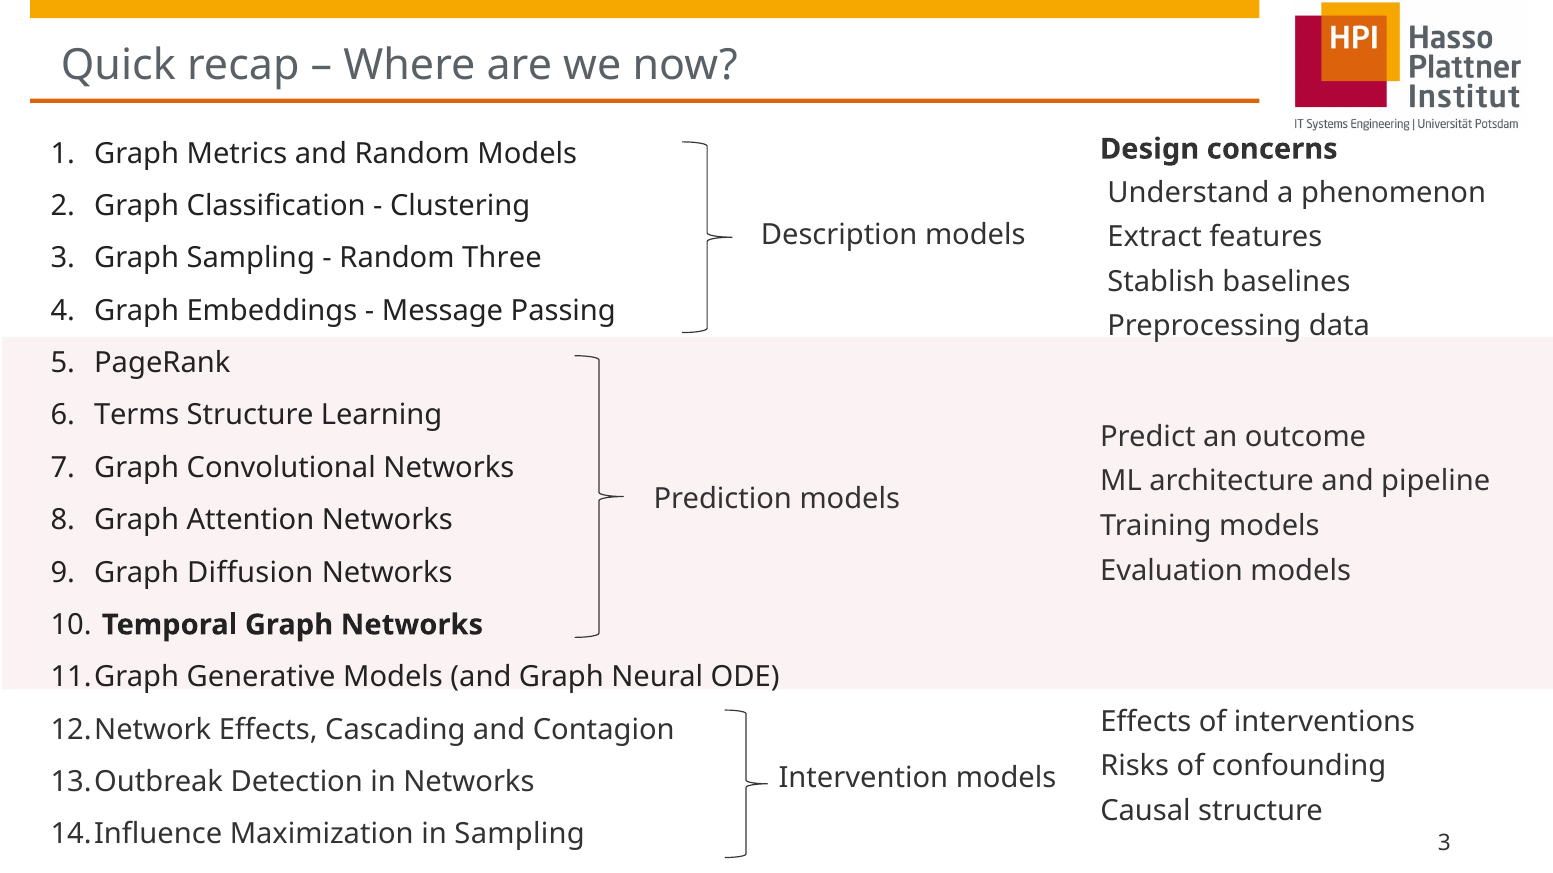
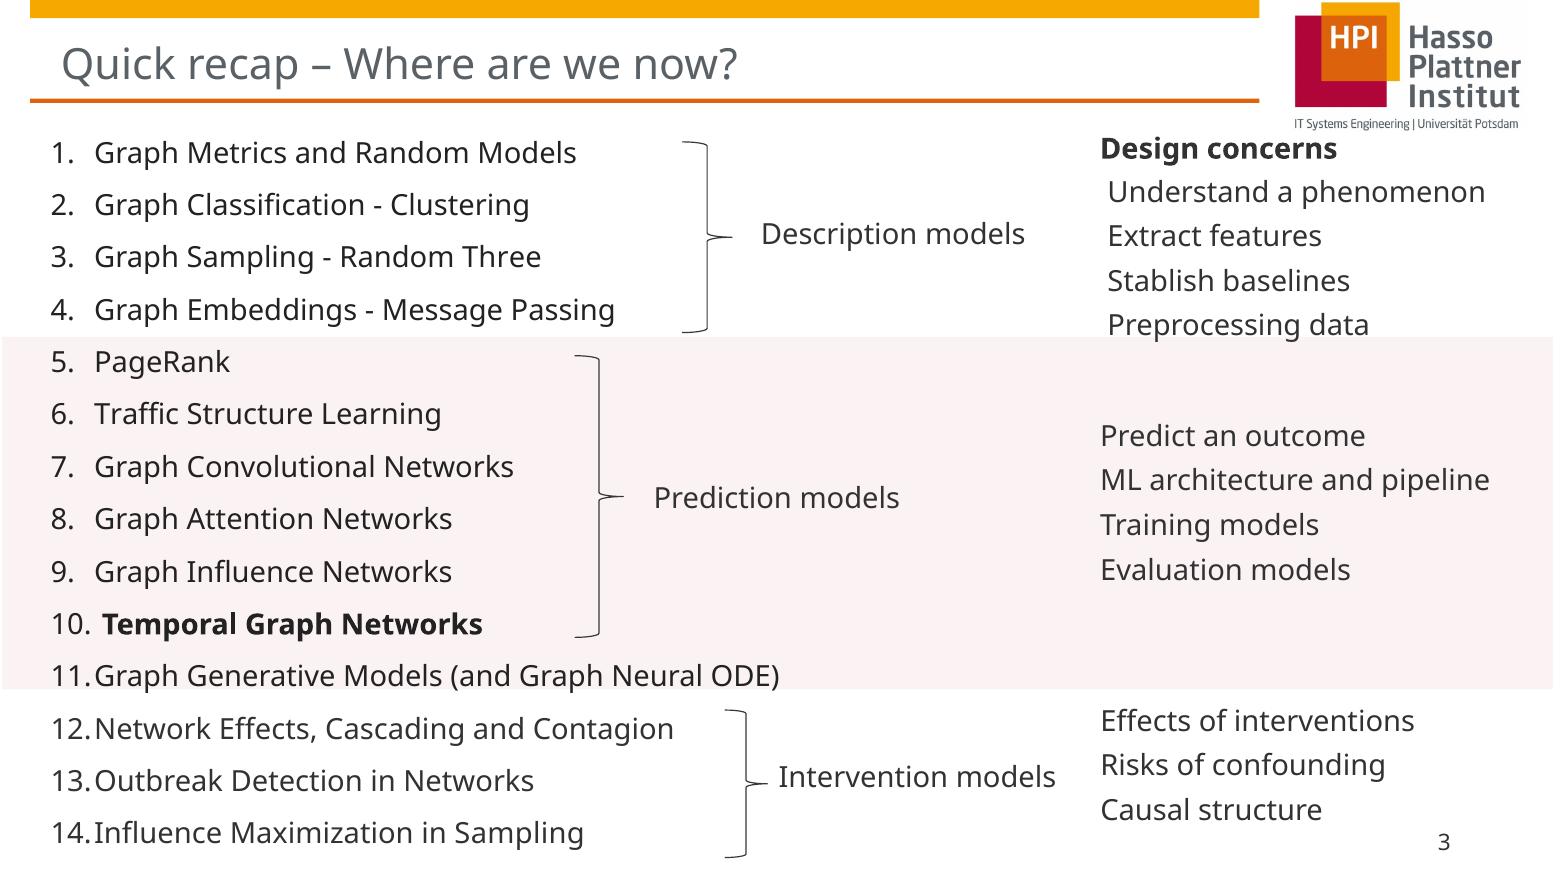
Terms: Terms -> Traffic
Diffusion: Diffusion -> Influence
